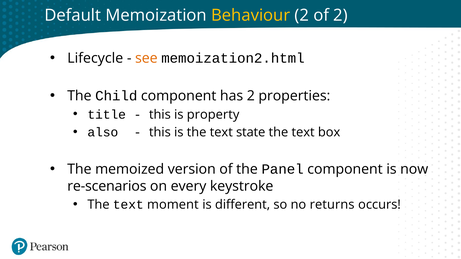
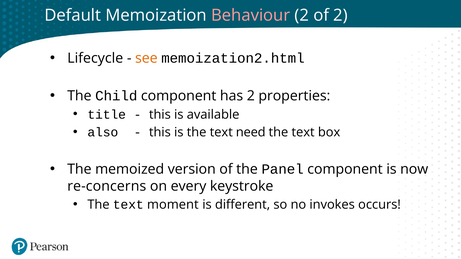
Behaviour colour: yellow -> pink
property: property -> available
state: state -> need
re-scenarios: re-scenarios -> re-concerns
returns: returns -> invokes
